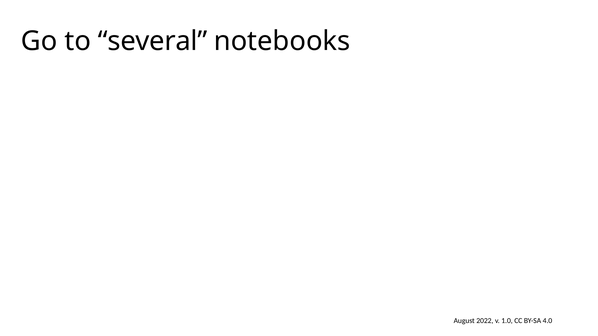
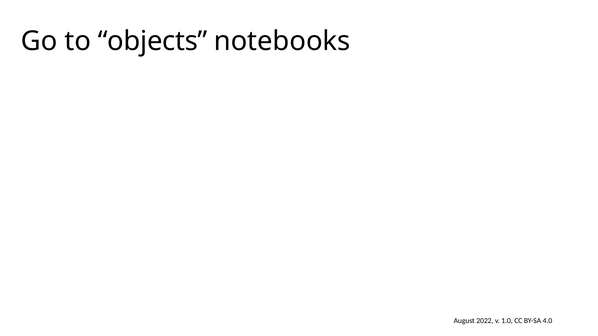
several: several -> objects
